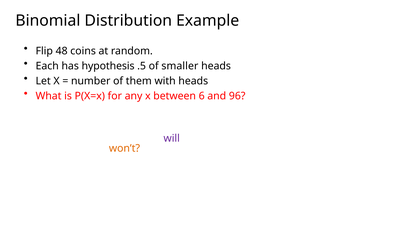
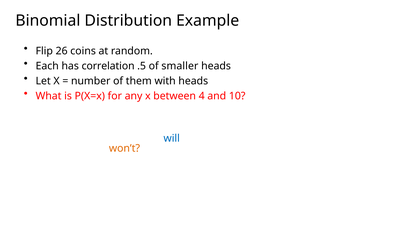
48: 48 -> 26
hypothesis: hypothesis -> correlation
6: 6 -> 4
and 96: 96 -> 10
will at (172, 138) colour: purple -> blue
